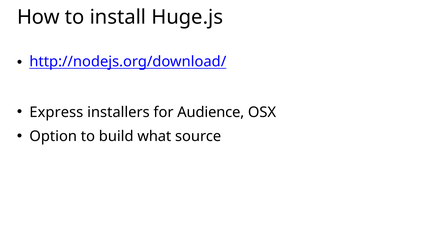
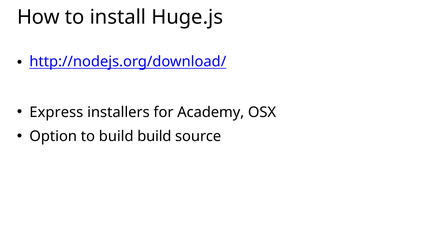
Audience: Audience -> Academy
build what: what -> build
